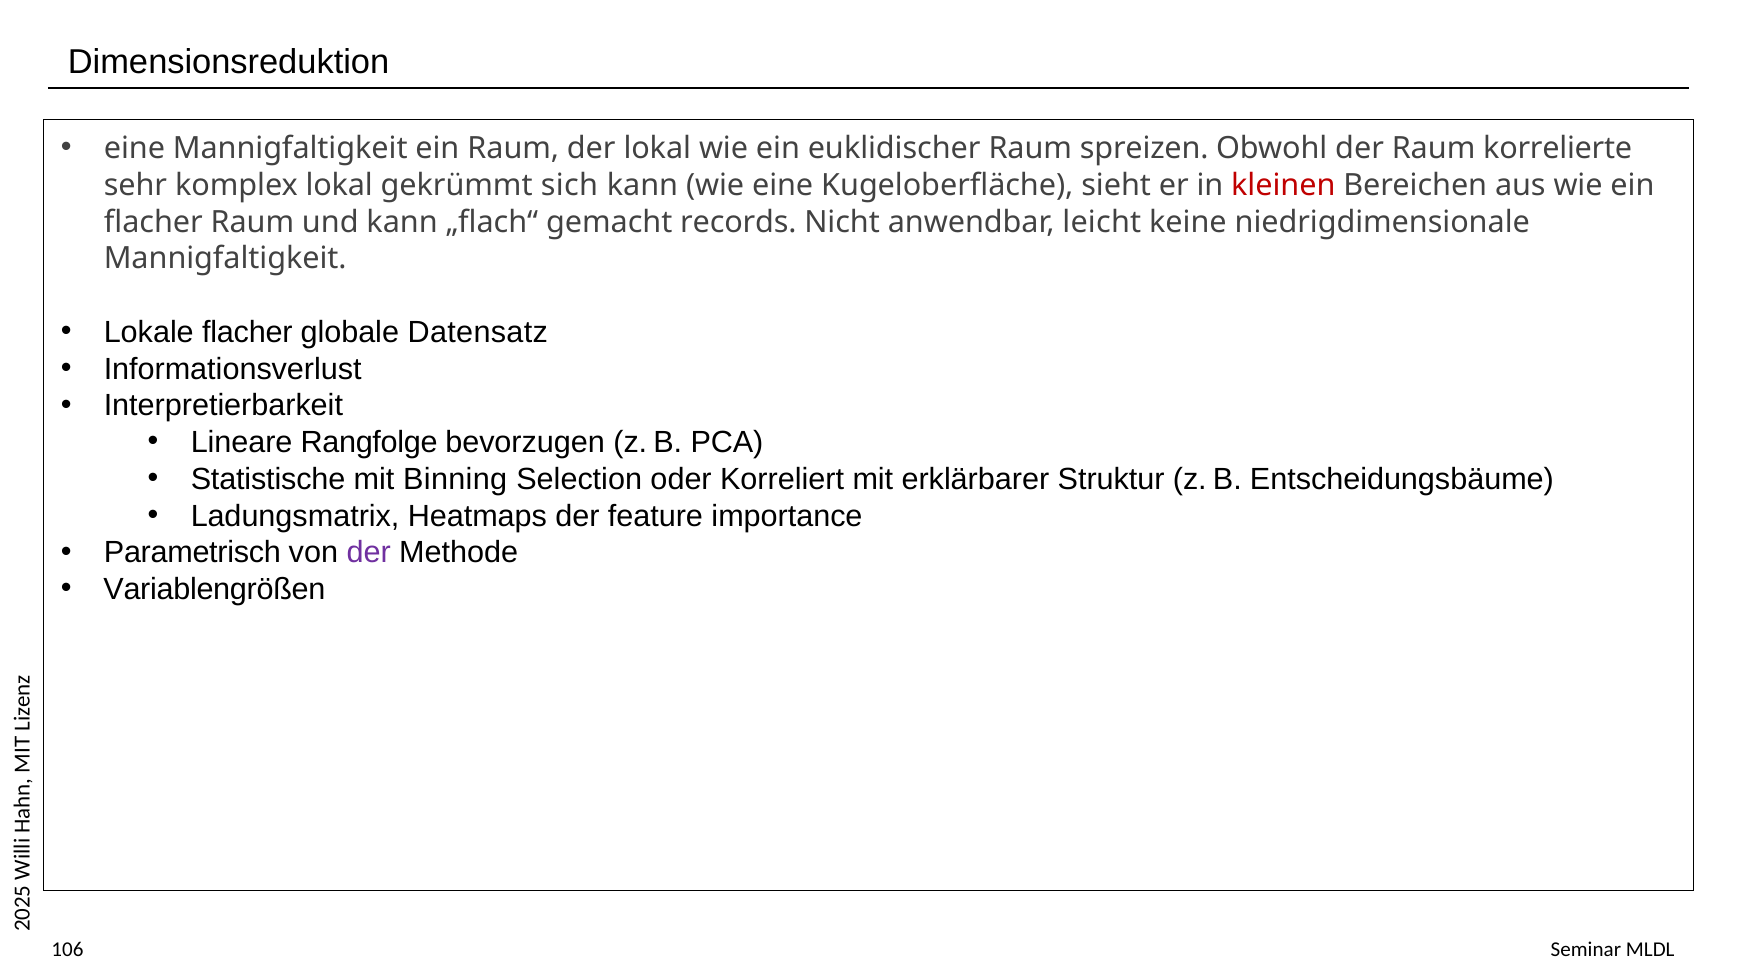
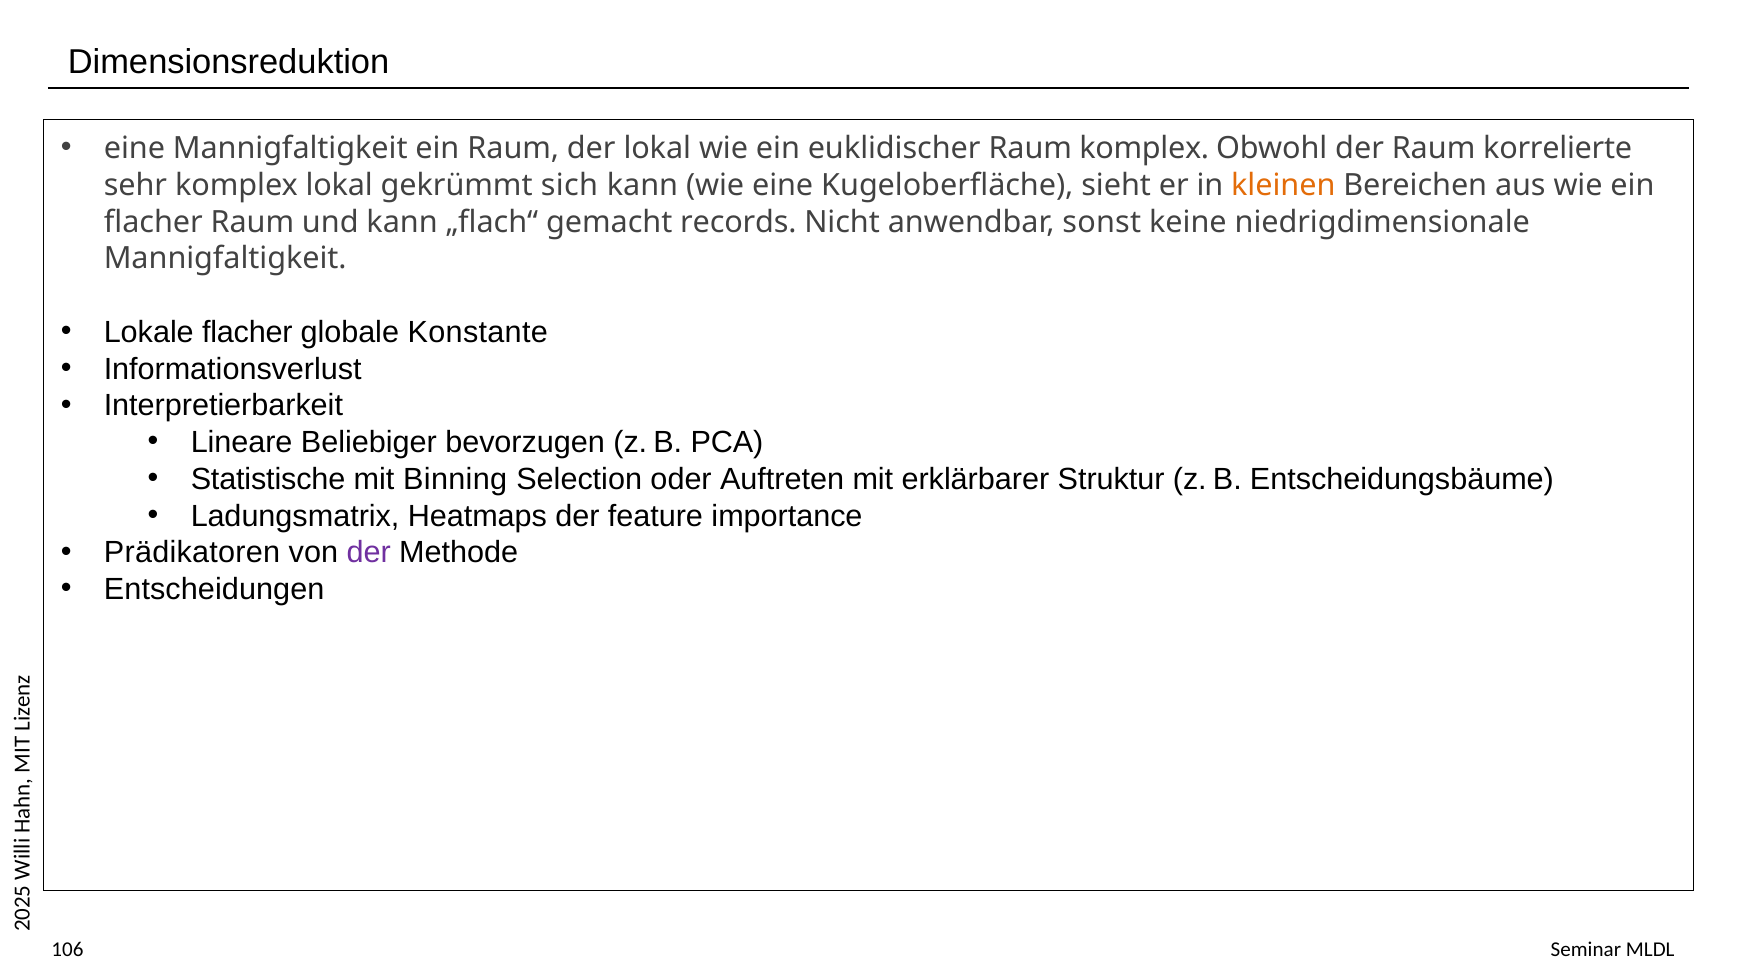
Raum spreizen: spreizen -> komplex
kleinen colour: red -> orange
leicht: leicht -> sonst
Datensatz: Datensatz -> Konstante
Rangfolge: Rangfolge -> Beliebiger
Korreliert: Korreliert -> Auftreten
Parametrisch: Parametrisch -> Prädikatoren
Variablengrößen: Variablengrößen -> Entscheidungen
